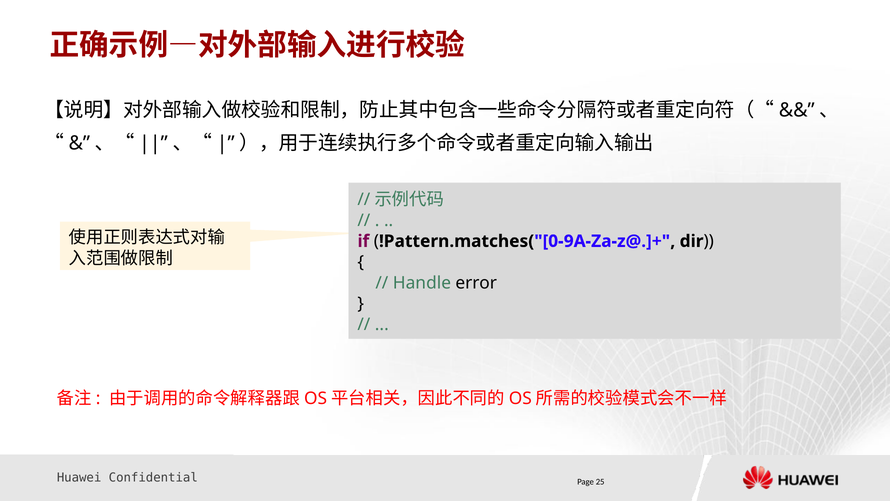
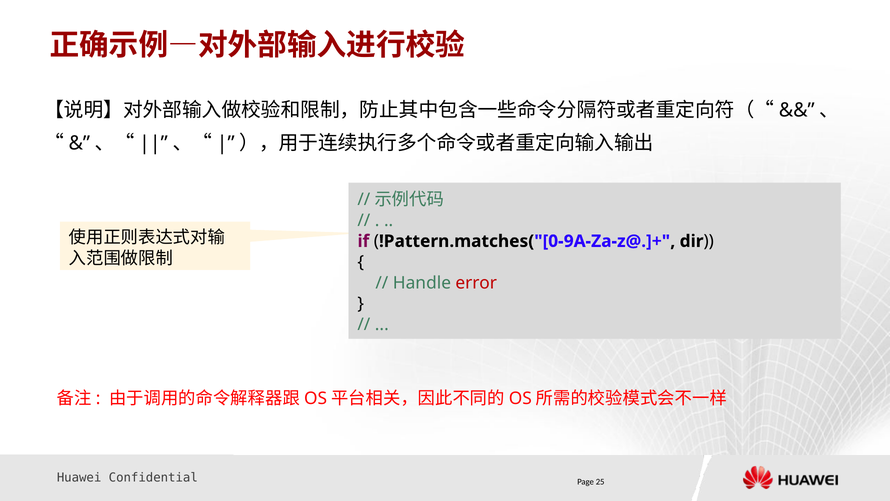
error colour: black -> red
